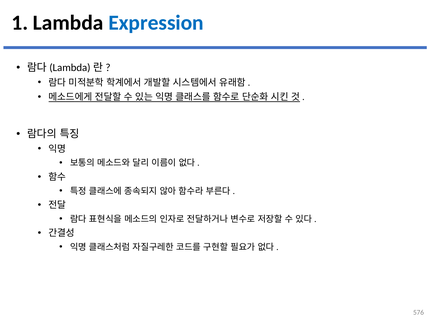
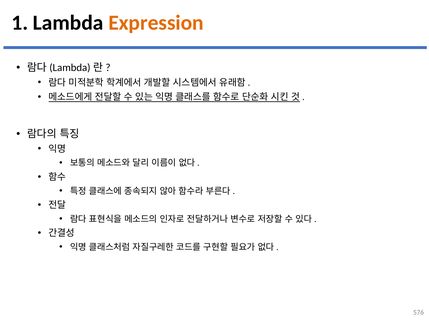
Expression colour: blue -> orange
